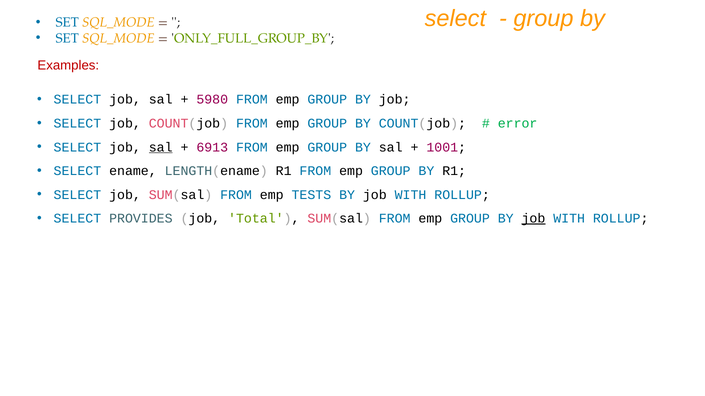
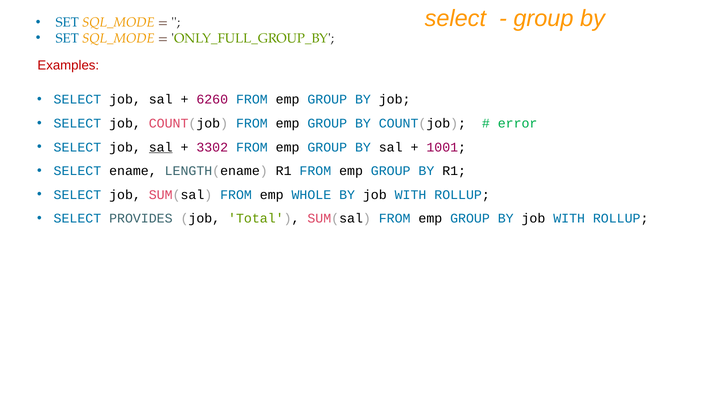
5980: 5980 -> 6260
6913: 6913 -> 3302
TESTS: TESTS -> WHOLE
job at (533, 219) underline: present -> none
